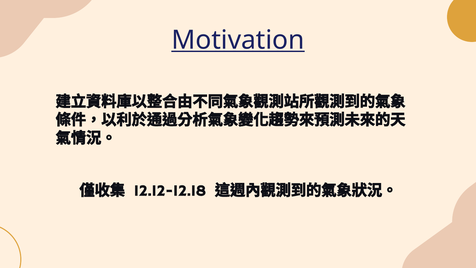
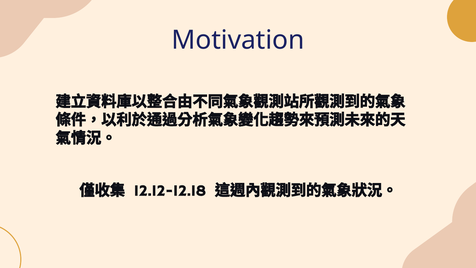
Motivation underline: present -> none
